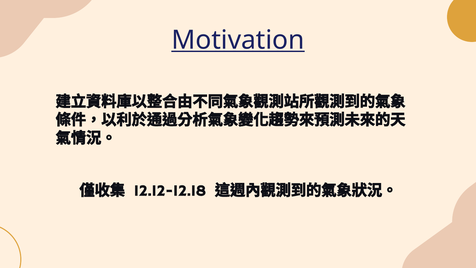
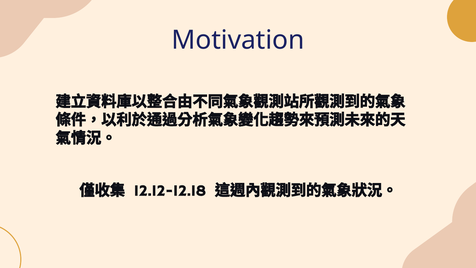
Motivation underline: present -> none
